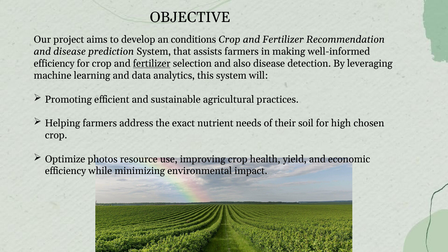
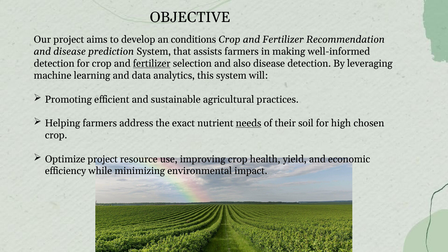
efficiency at (54, 64): efficiency -> detection
needs underline: none -> present
Optimize photos: photos -> project
